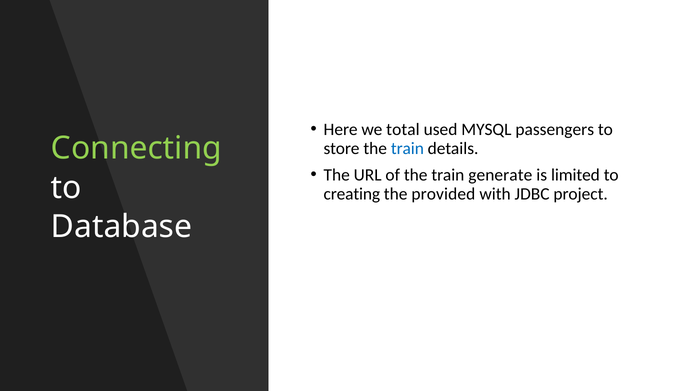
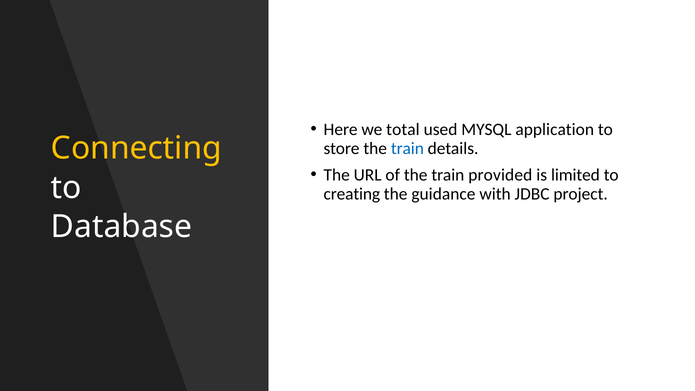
passengers: passengers -> application
Connecting colour: light green -> yellow
generate: generate -> provided
provided: provided -> guidance
